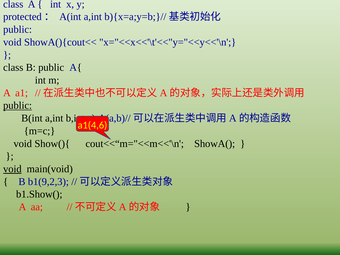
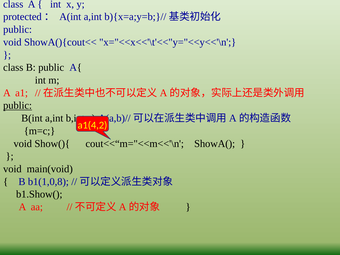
a1(4,6: a1(4,6 -> a1(4,2
void at (12, 169) underline: present -> none
b1(9,2,3: b1(9,2,3 -> b1(1,0,8
